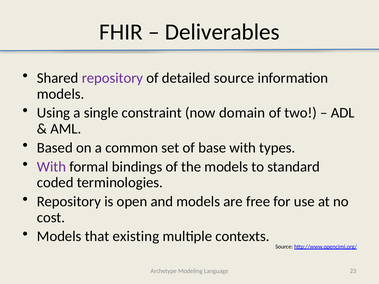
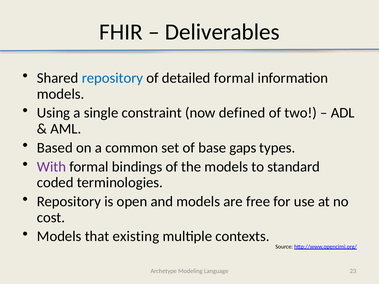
repository at (112, 78) colour: purple -> blue
detailed source: source -> formal
domain: domain -> defined
base with: with -> gaps
